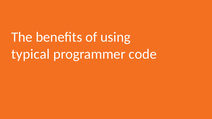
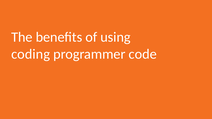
typical: typical -> coding
